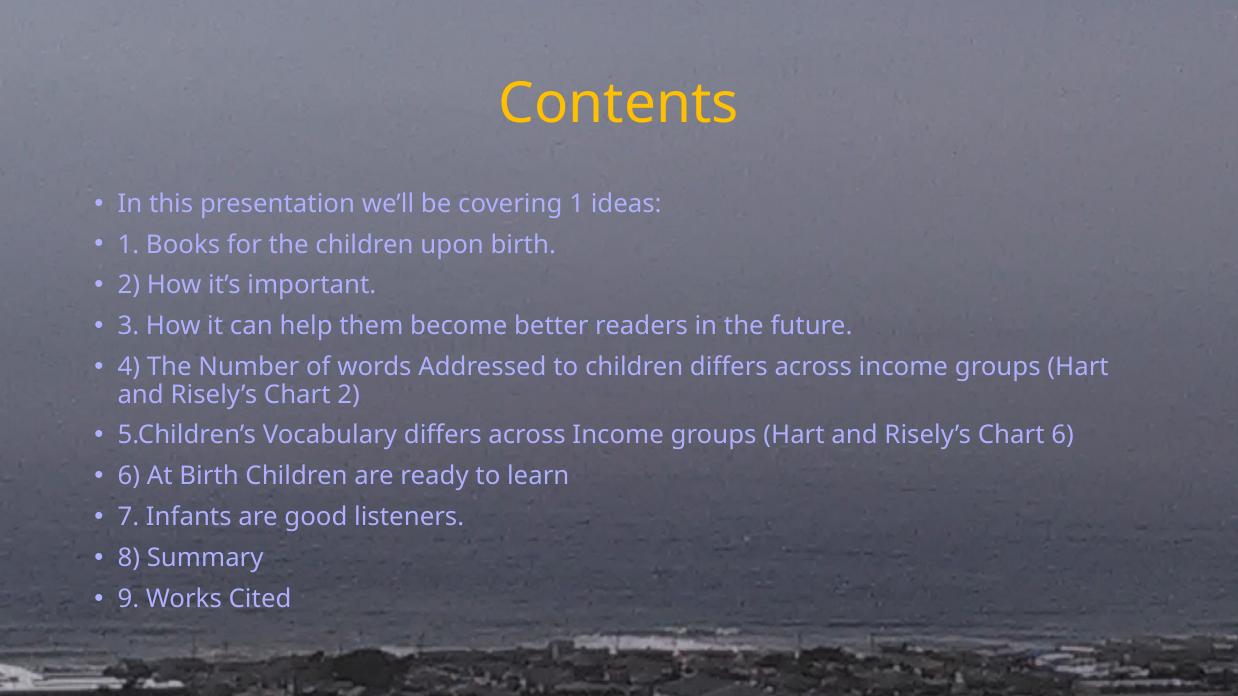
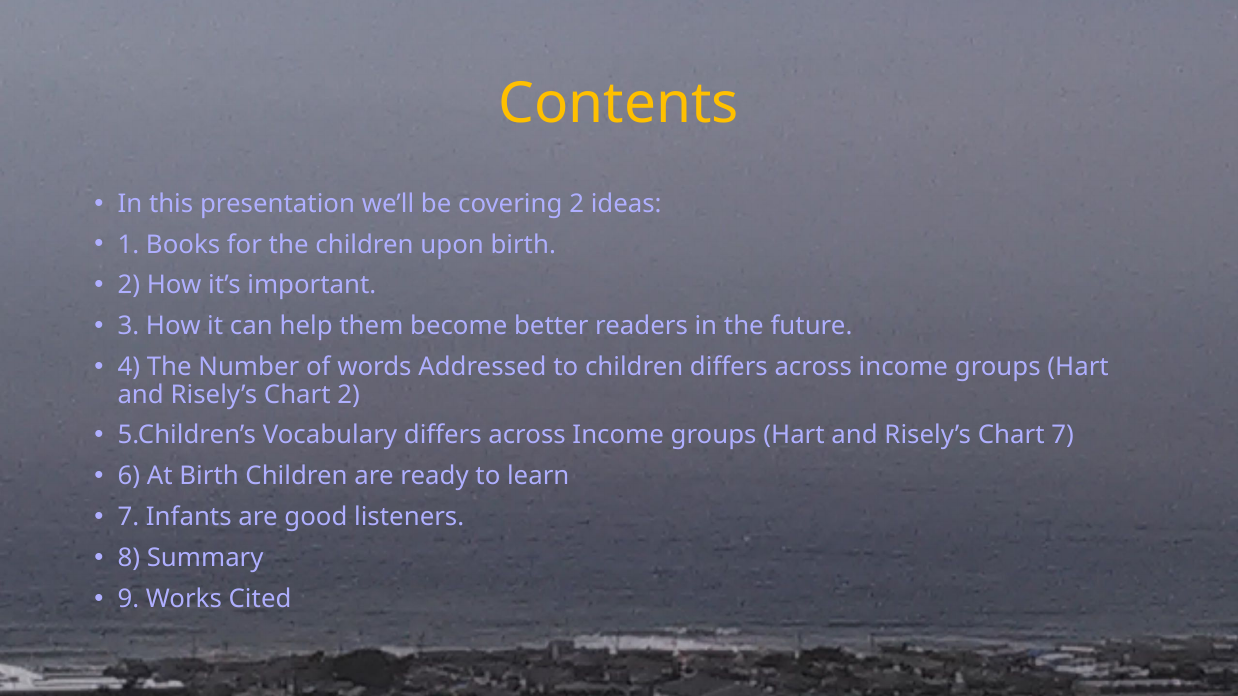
covering 1: 1 -> 2
Chart 6: 6 -> 7
